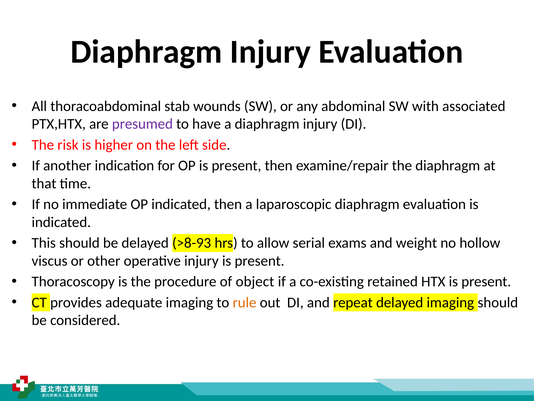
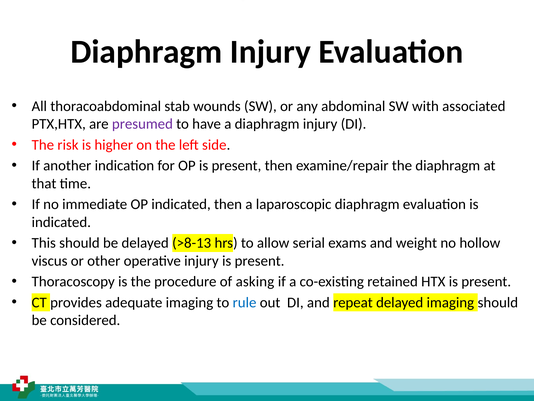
>8-93: >8-93 -> >8-13
object: object -> asking
rule colour: orange -> blue
